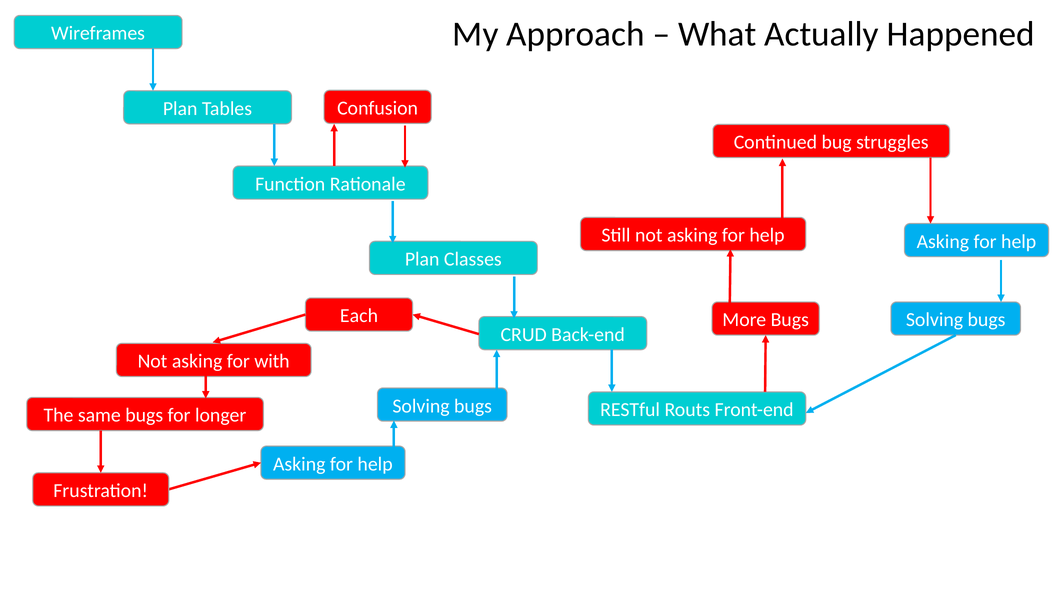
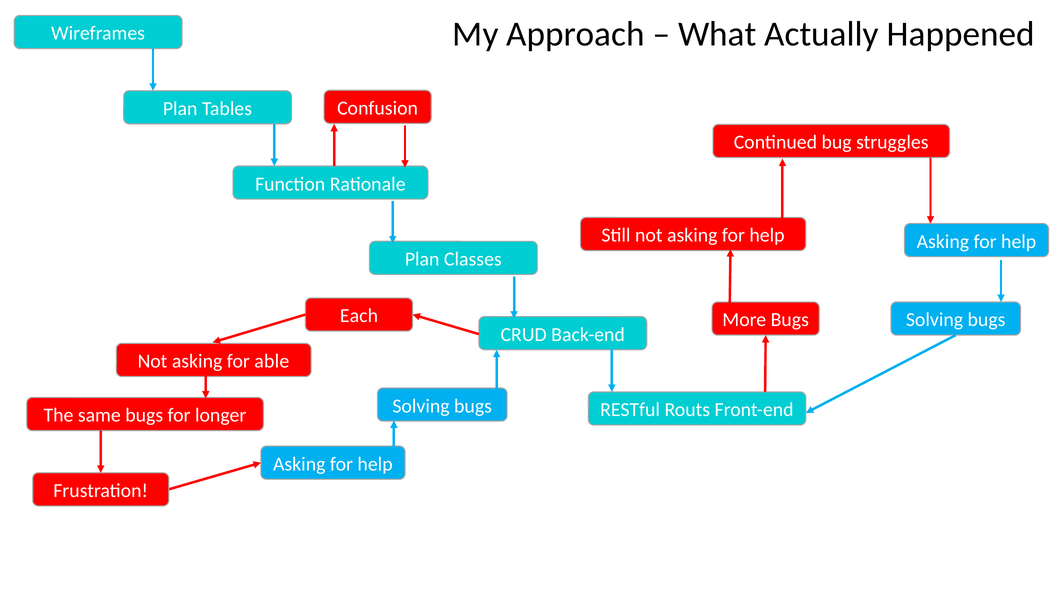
with: with -> able
